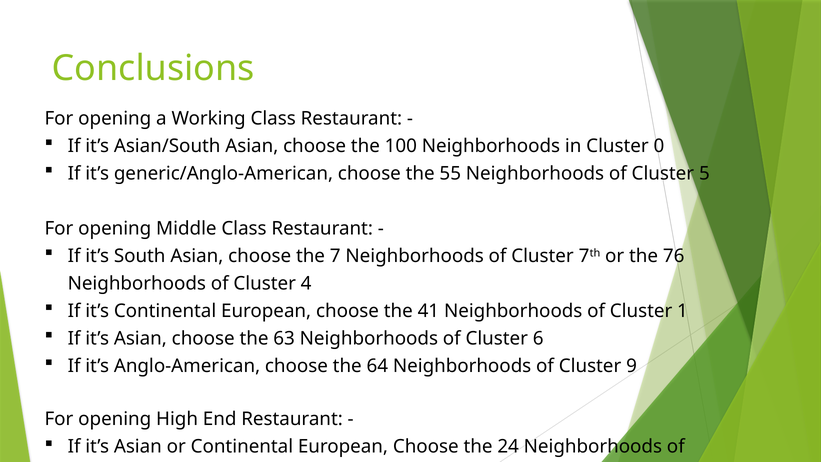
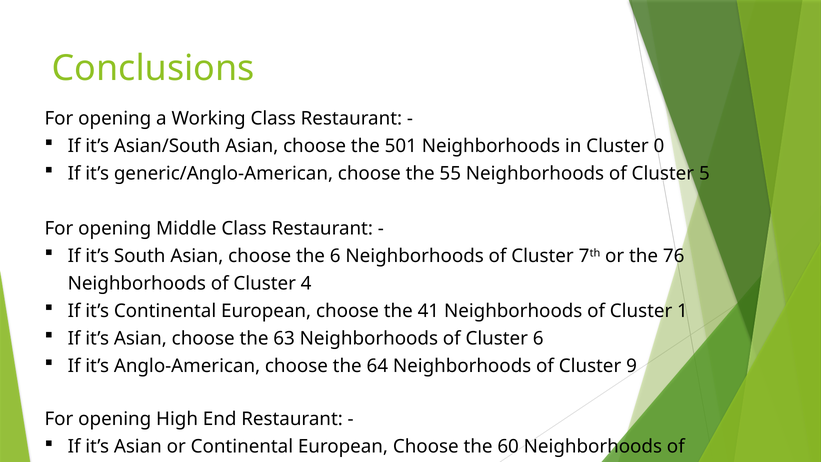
100: 100 -> 501
the 7: 7 -> 6
European Choose the 24: 24 -> 60
